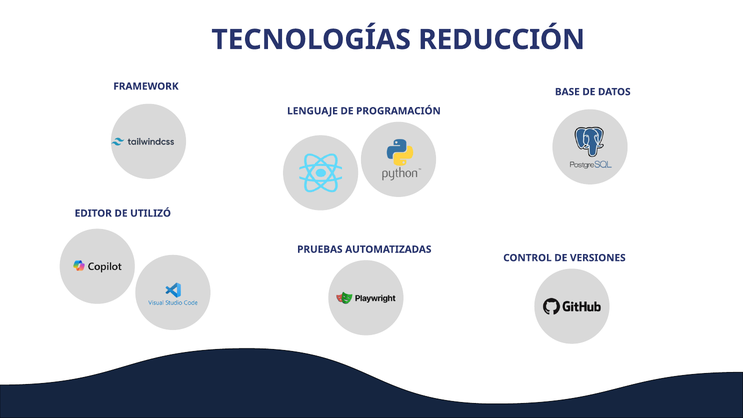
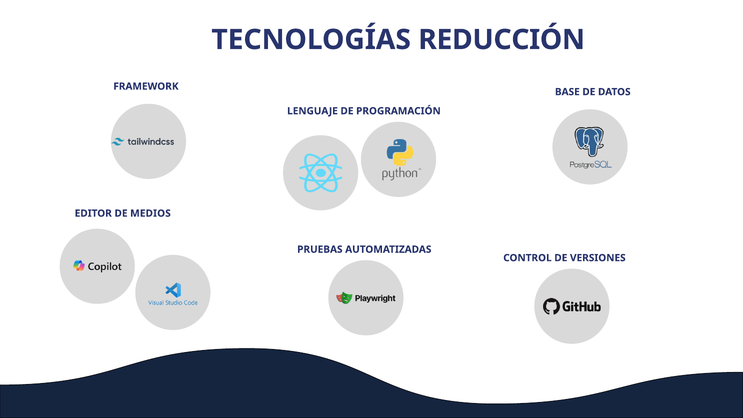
UTILIZÓ: UTILIZÓ -> MEDIOS
